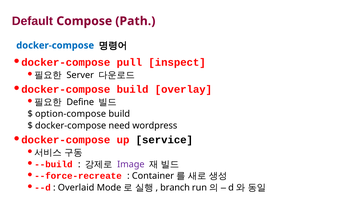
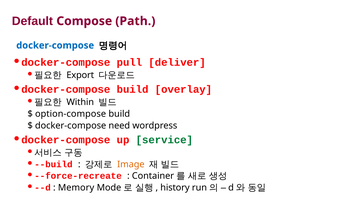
inspect: inspect -> deliver
Server: Server -> Export
Define: Define -> Within
service colour: black -> green
Image colour: purple -> orange
Overlaid: Overlaid -> Memory
branch: branch -> history
